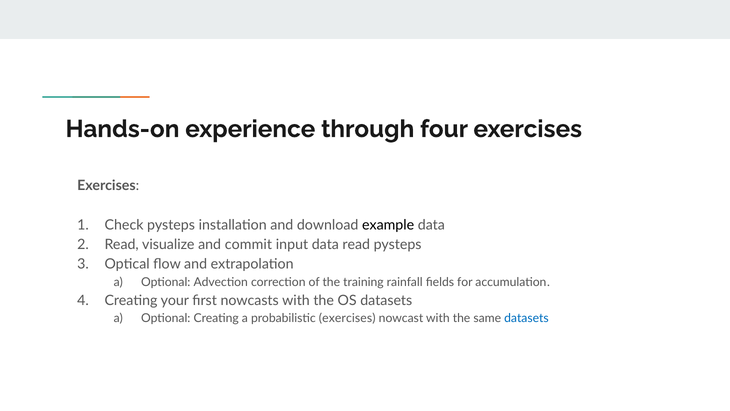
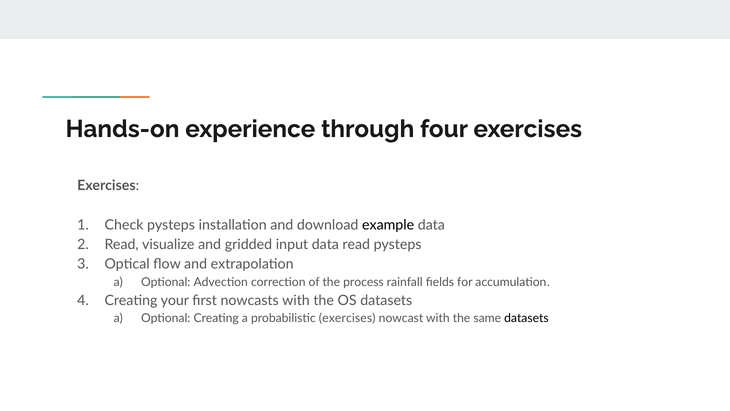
commit: commit -> gridded
training: training -> process
datasets at (526, 318) colour: blue -> black
